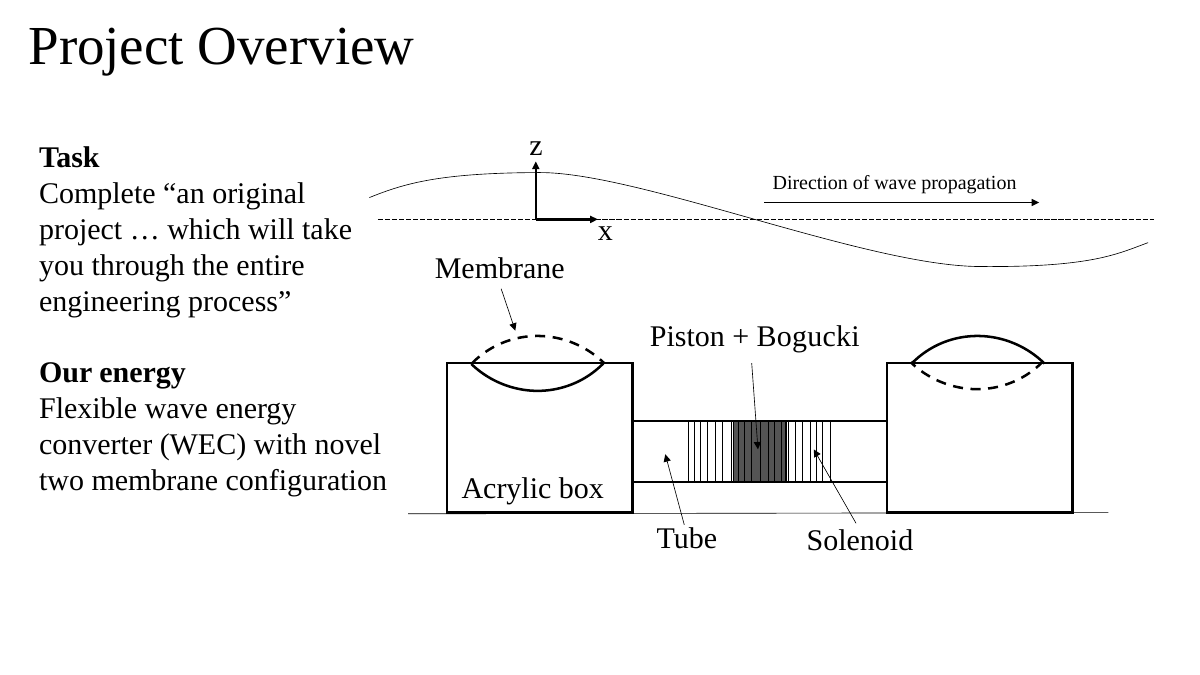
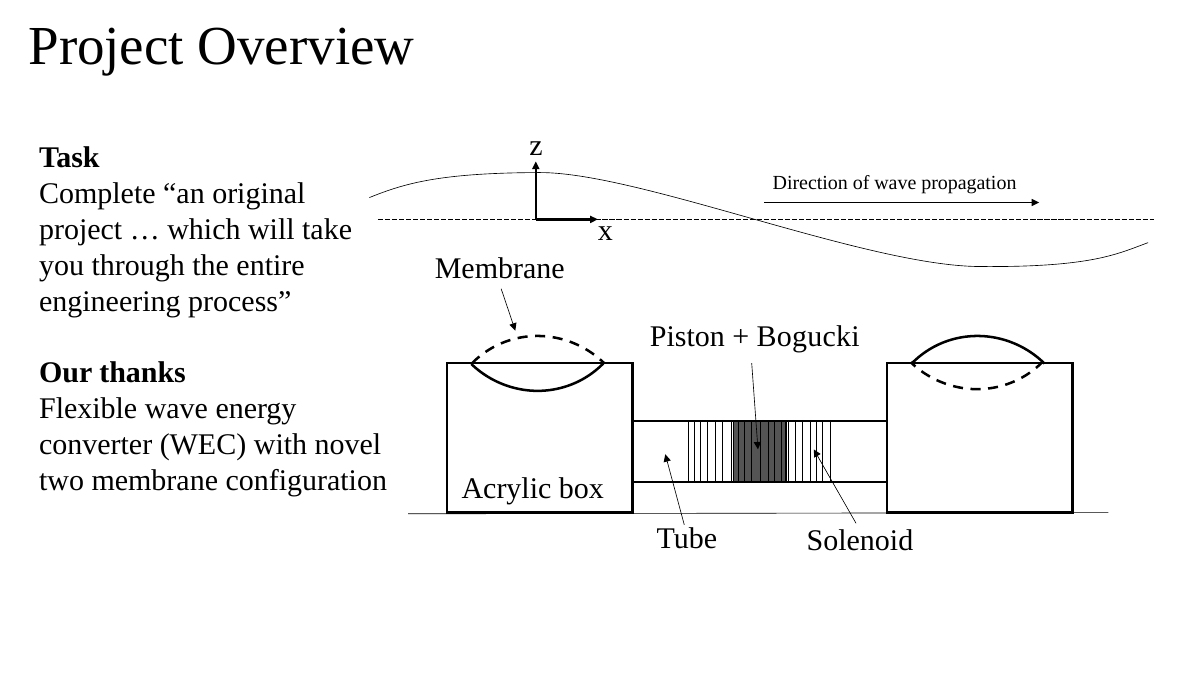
Our energy: energy -> thanks
